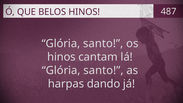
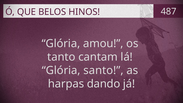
santo at (103, 43): santo -> amou
hinos at (61, 57): hinos -> tanto
